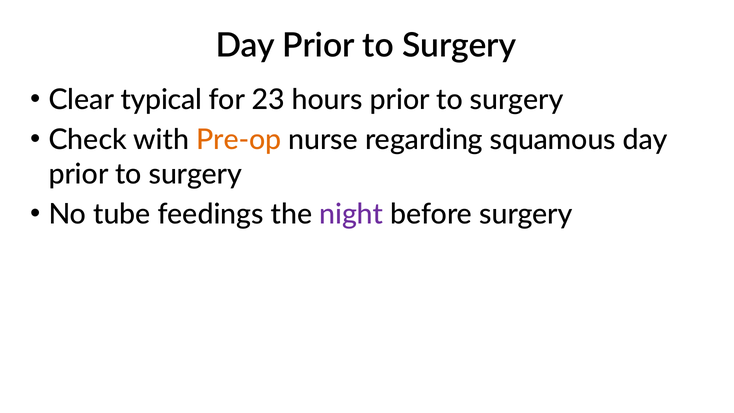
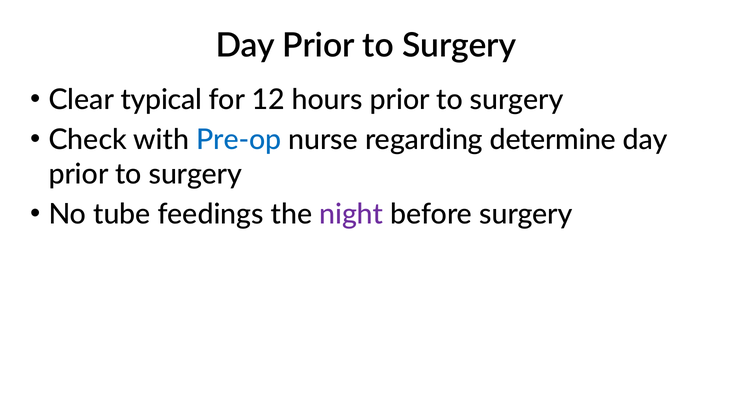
23: 23 -> 12
Pre-op colour: orange -> blue
squamous: squamous -> determine
